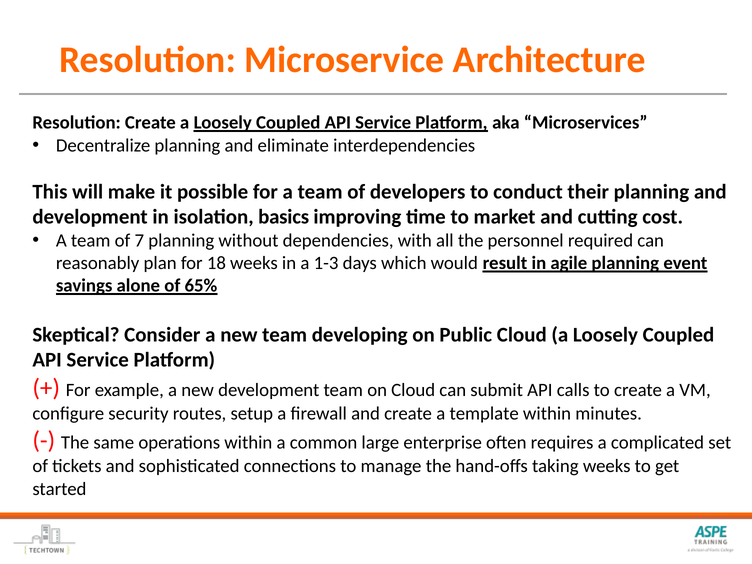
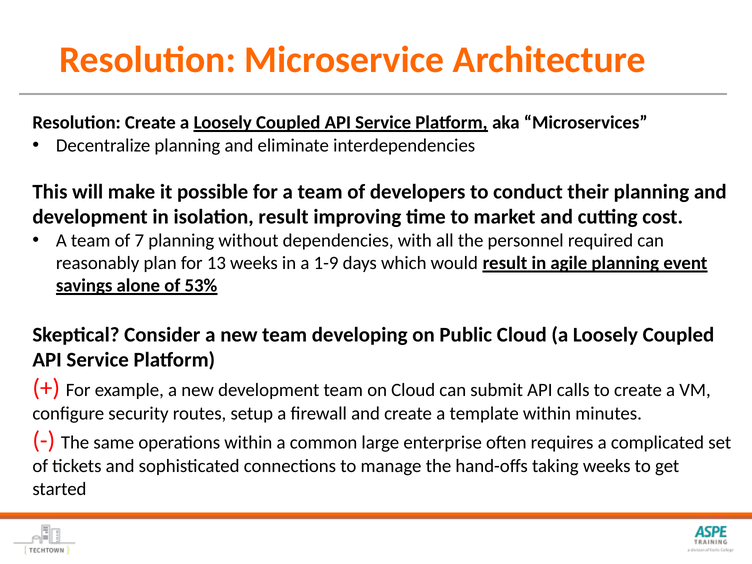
isolation basics: basics -> result
18: 18 -> 13
1-3: 1-3 -> 1-9
65%: 65% -> 53%
